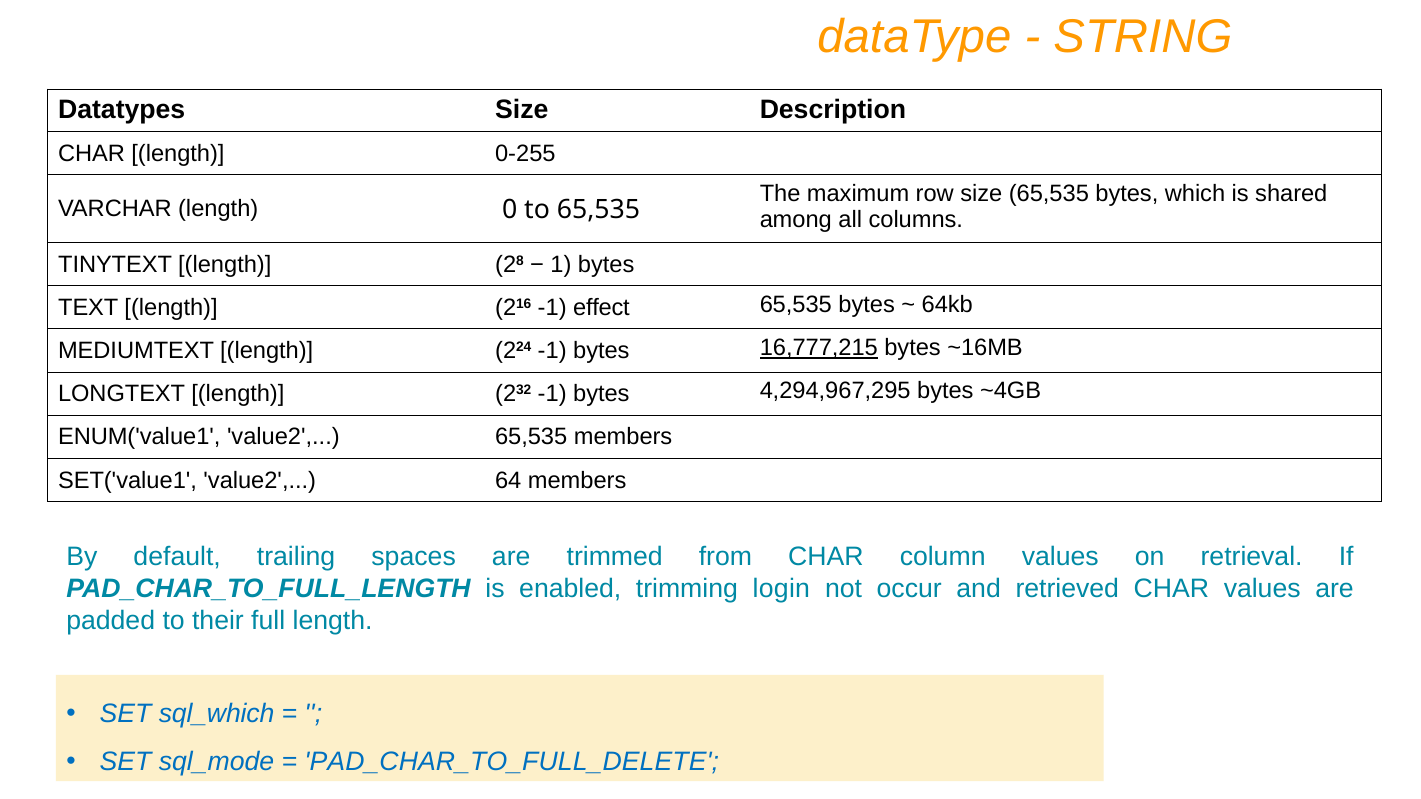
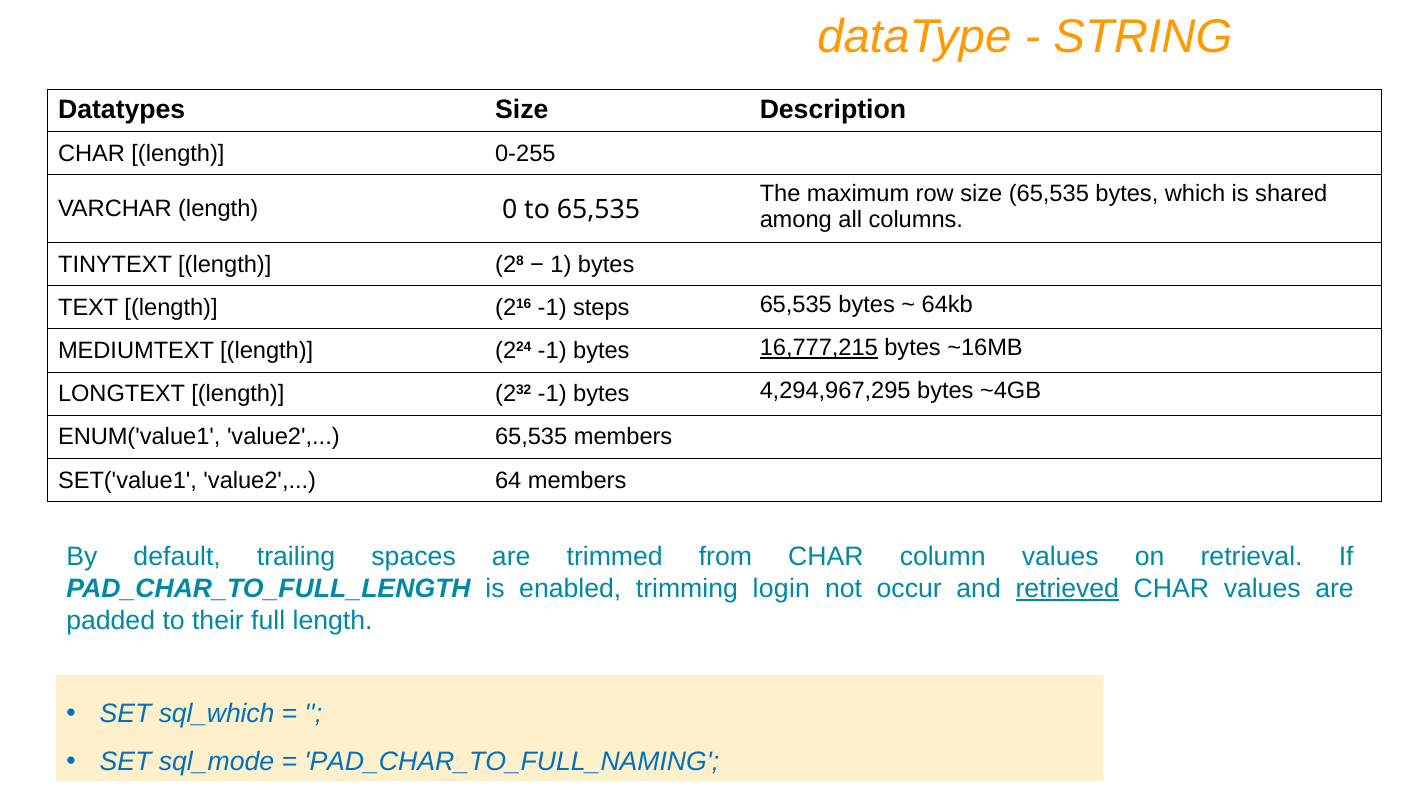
effect: effect -> steps
retrieved underline: none -> present
PAD_CHAR_TO_FULL_DELETE: PAD_CHAR_TO_FULL_DELETE -> PAD_CHAR_TO_FULL_NAMING
